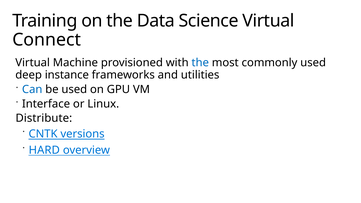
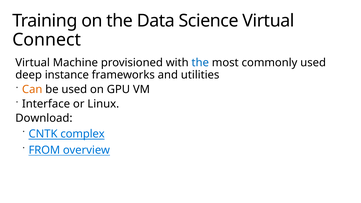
Can colour: blue -> orange
Distribute: Distribute -> Download
versions: versions -> complex
HARD: HARD -> FROM
